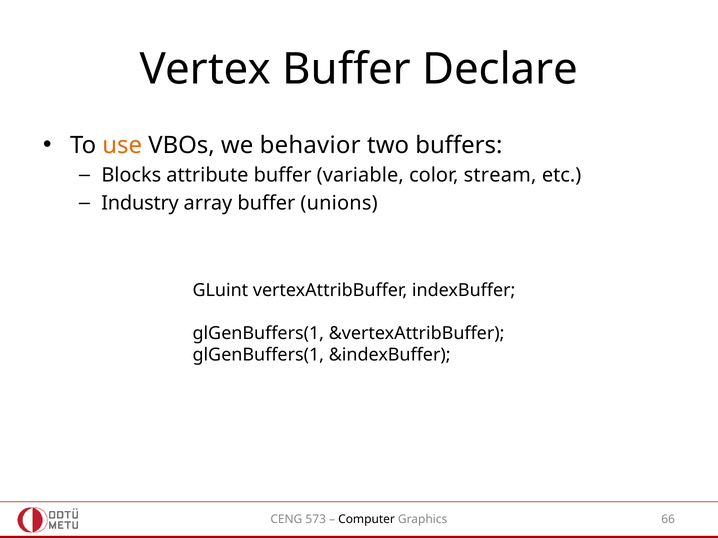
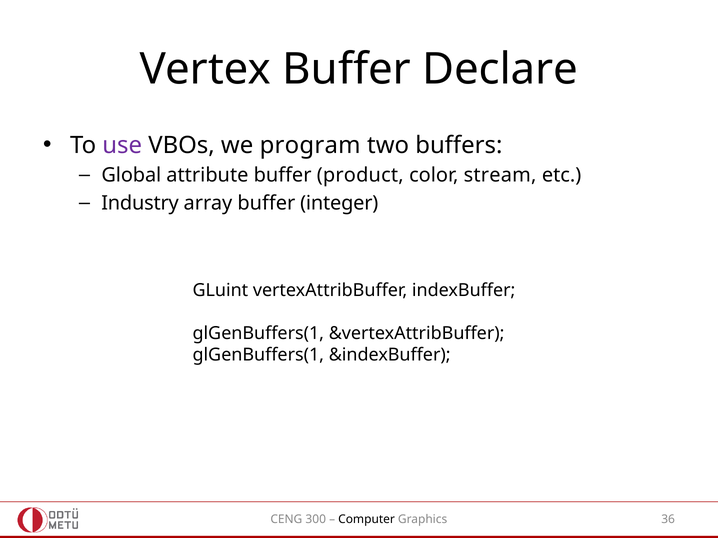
use colour: orange -> purple
behavior: behavior -> program
Blocks: Blocks -> Global
variable: variable -> product
unions: unions -> integer
573: 573 -> 300
66: 66 -> 36
